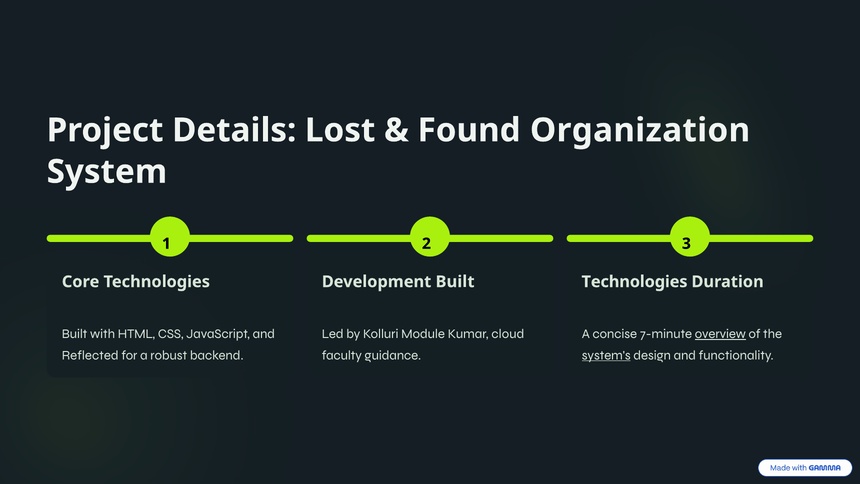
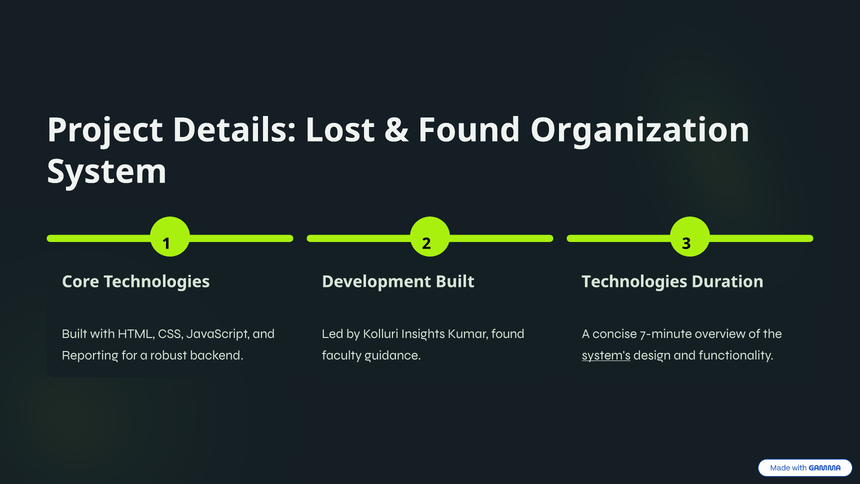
Module: Module -> Insights
Kumar cloud: cloud -> found
overview underline: present -> none
Reflected: Reflected -> Reporting
